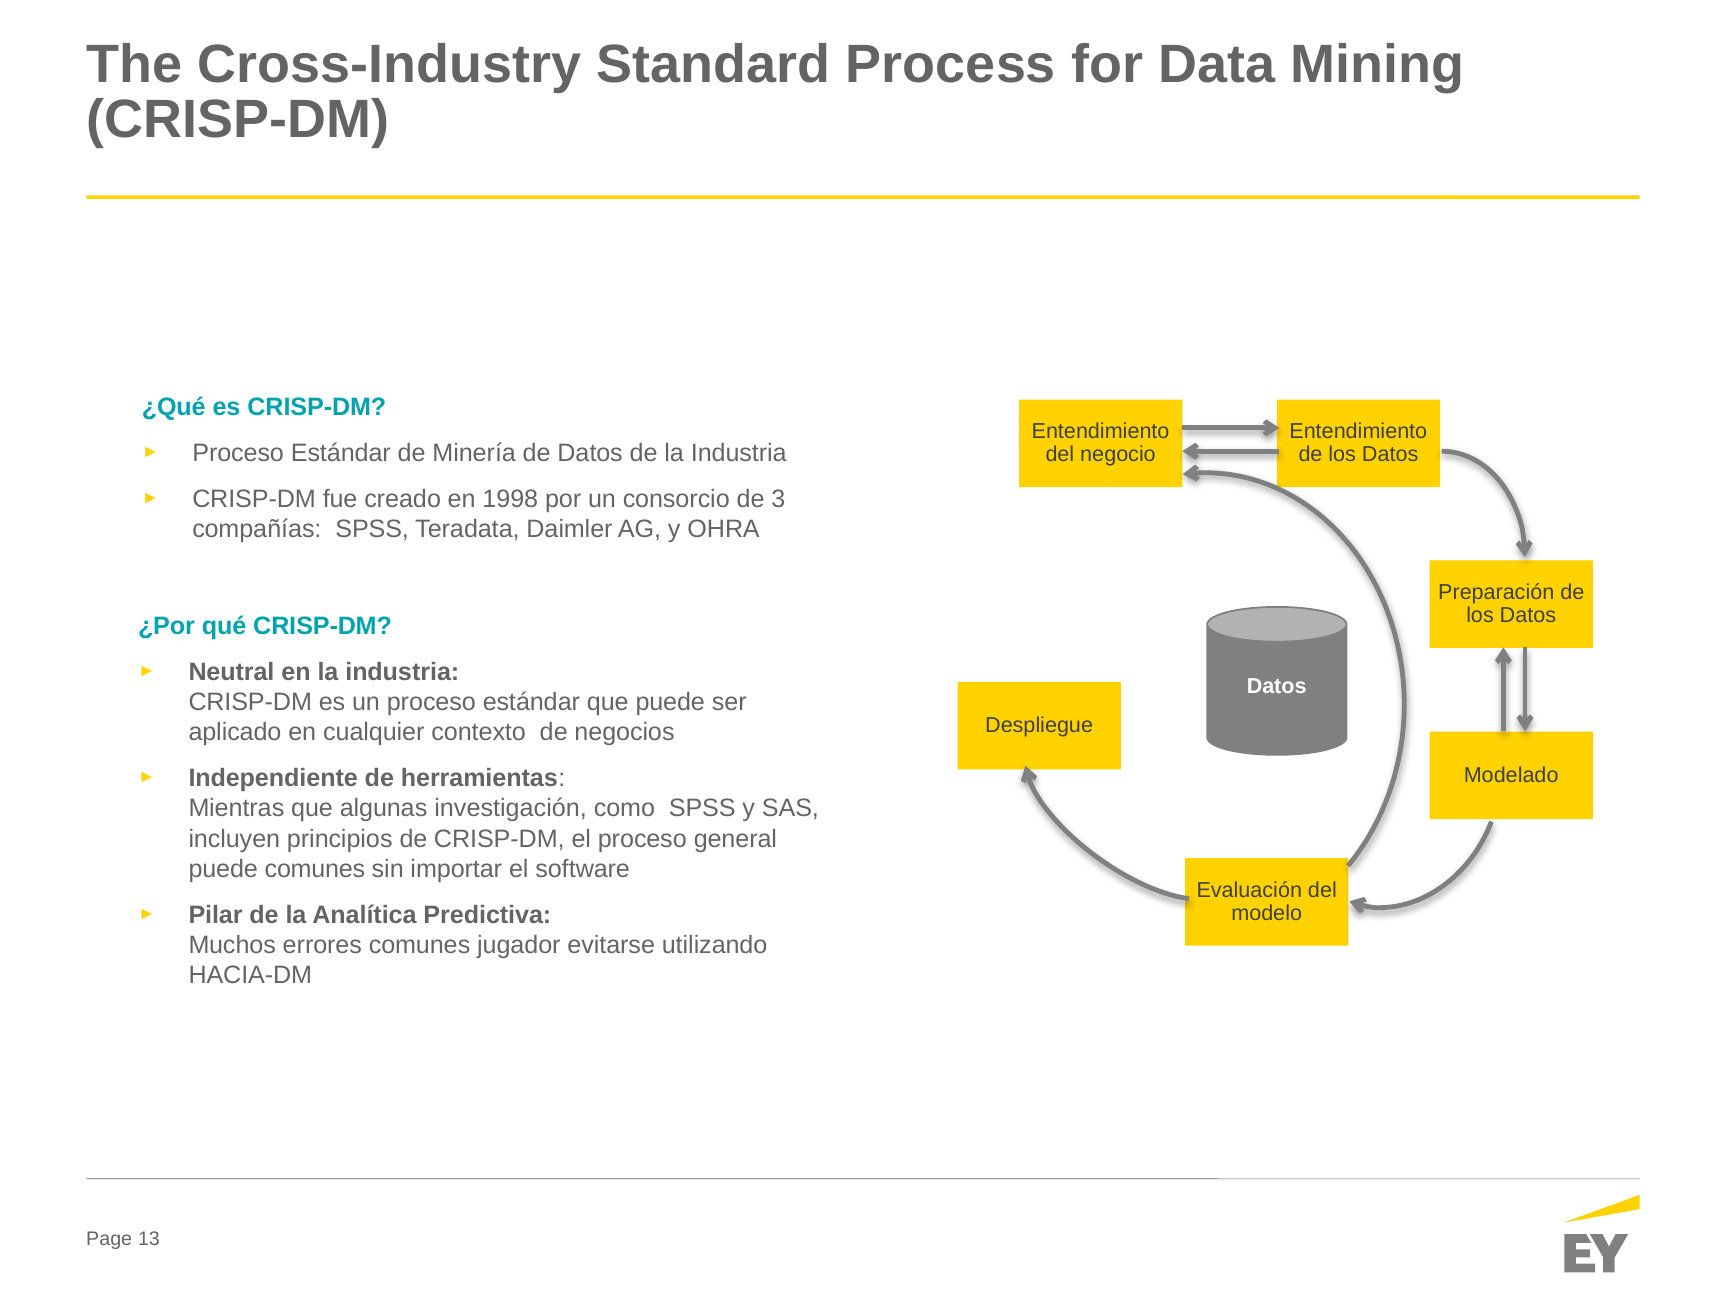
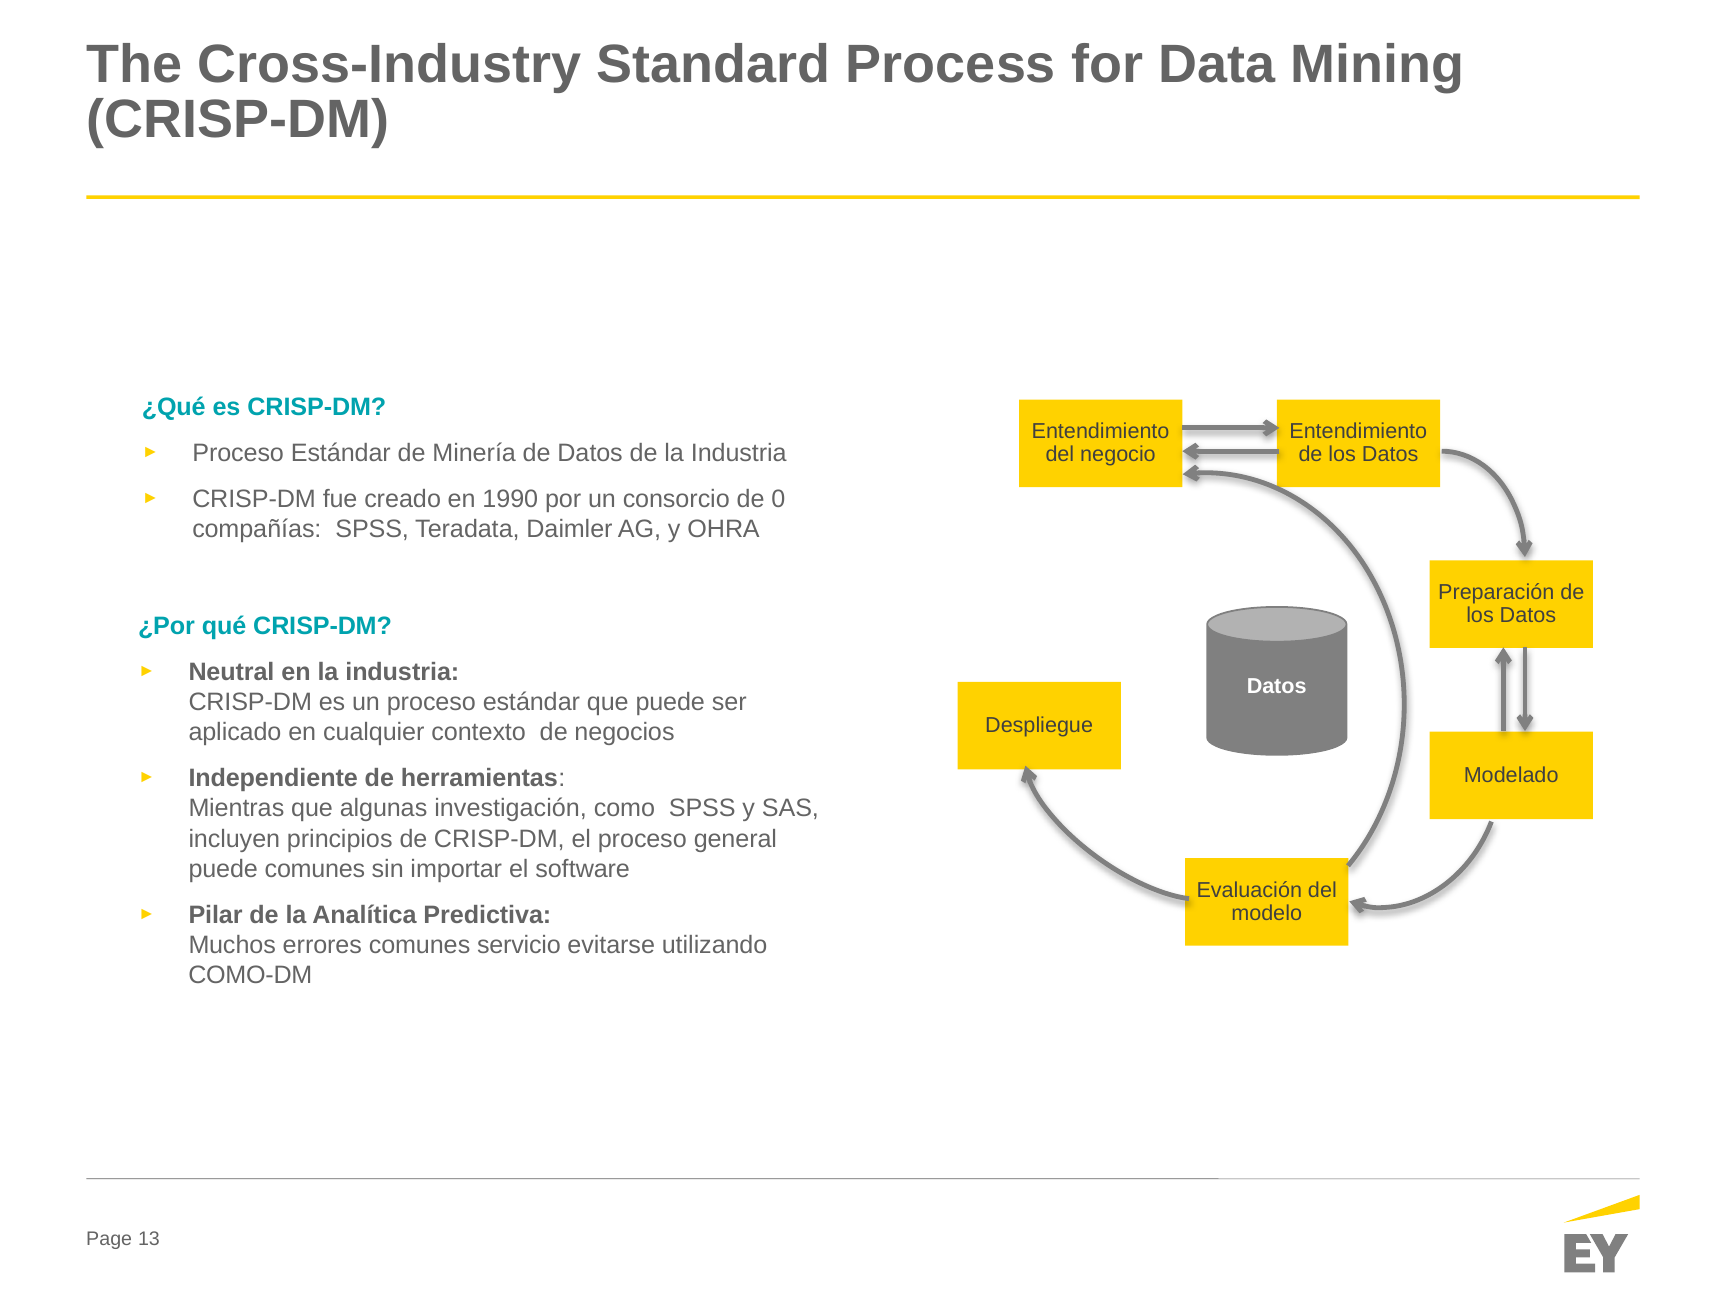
1998: 1998 -> 1990
3: 3 -> 0
jugador: jugador -> servicio
HACIA-DM: HACIA-DM -> COMO-DM
